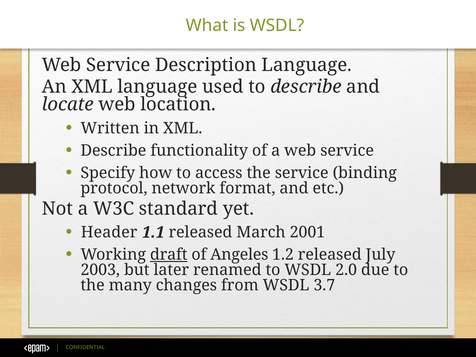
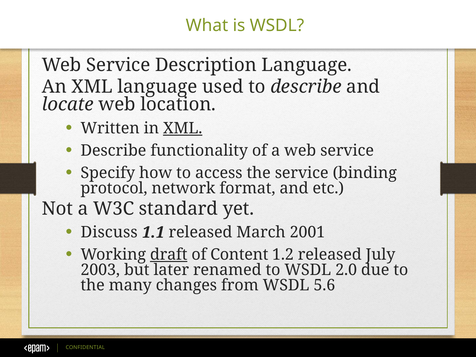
XML at (183, 128) underline: none -> present
Header: Header -> Discuss
Angeles: Angeles -> Content
3.7: 3.7 -> 5.6
